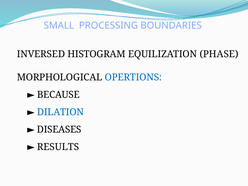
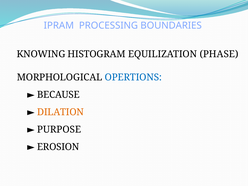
SMALL: SMALL -> IPRAM
INVERSED: INVERSED -> KNOWING
DILATION colour: blue -> orange
DISEASES: DISEASES -> PURPOSE
RESULTS: RESULTS -> EROSION
